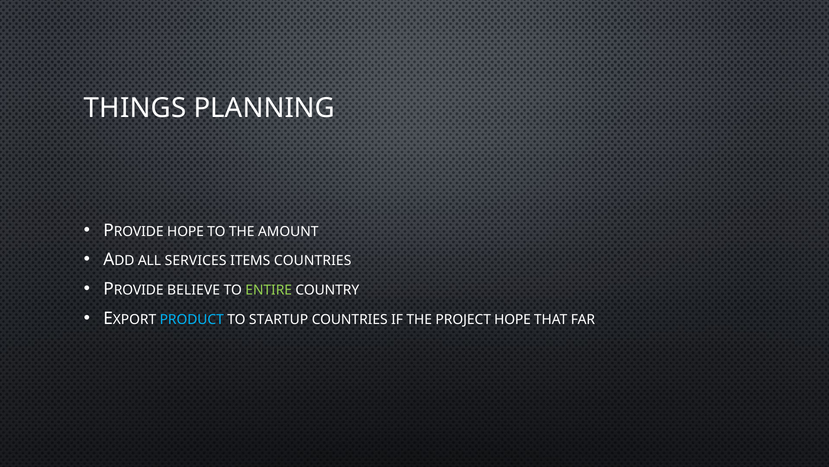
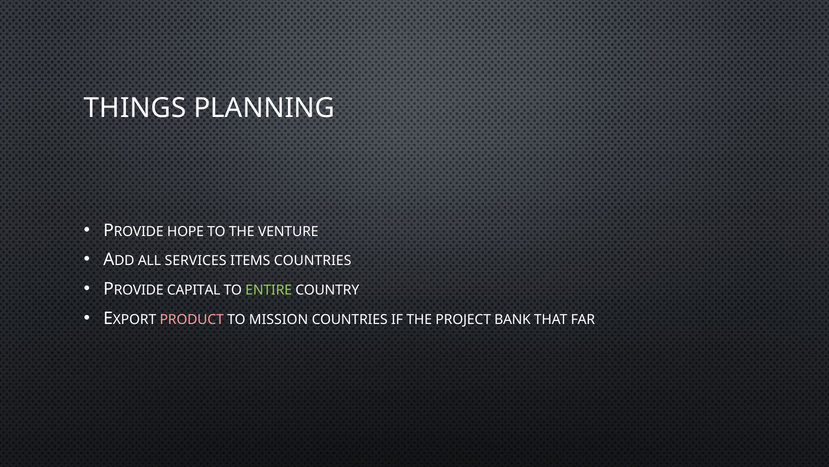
AMOUNT: AMOUNT -> VENTURE
BELIEVE: BELIEVE -> CAPITAL
PRODUCT colour: light blue -> pink
STARTUP: STARTUP -> MISSION
PROJECT HOPE: HOPE -> BANK
